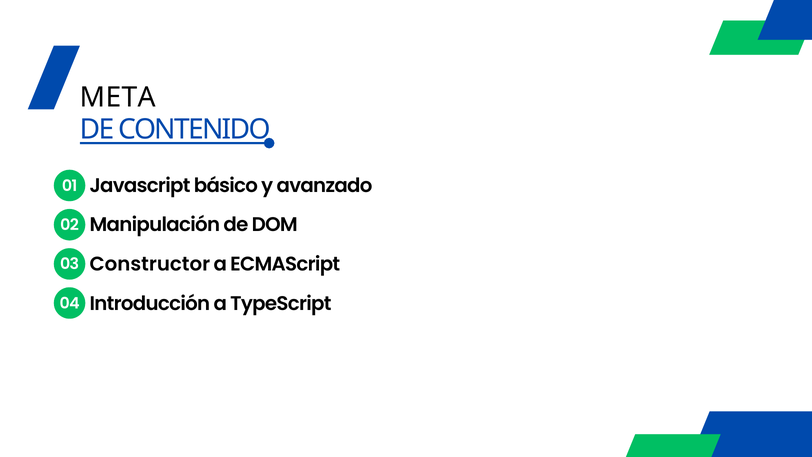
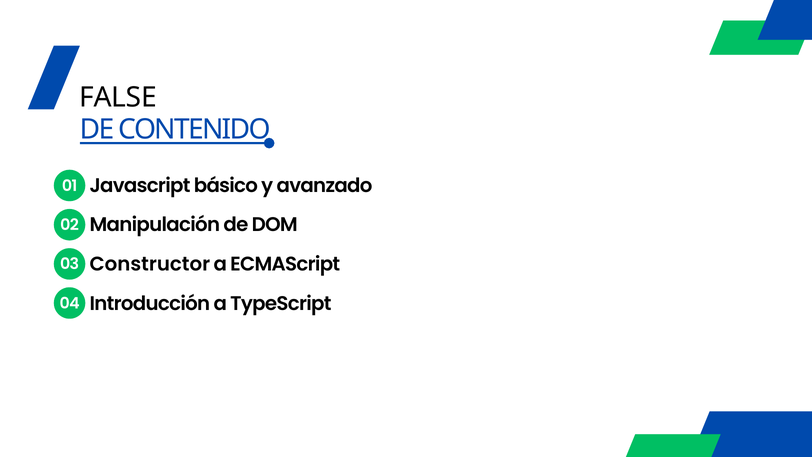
META: META -> FALSE
